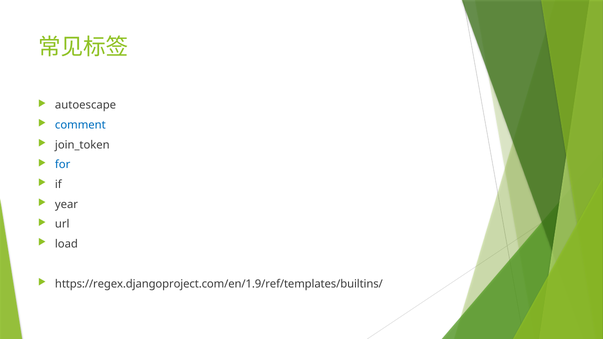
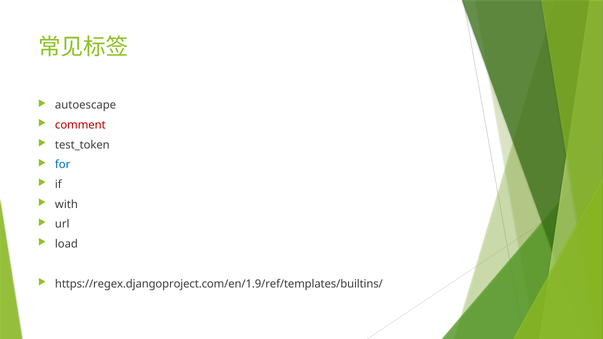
comment colour: blue -> red
join_token: join_token -> test_token
year: year -> with
